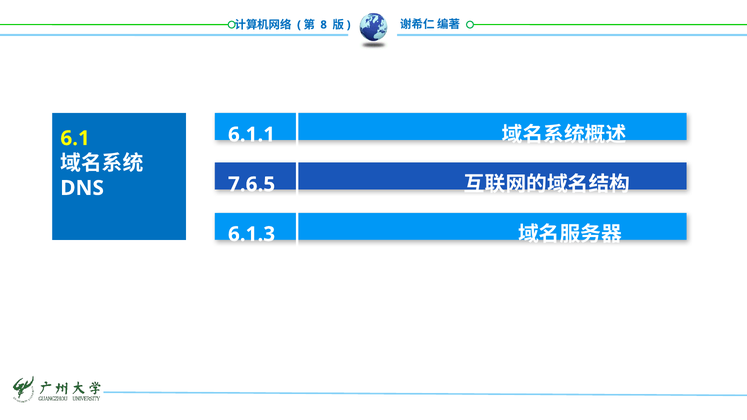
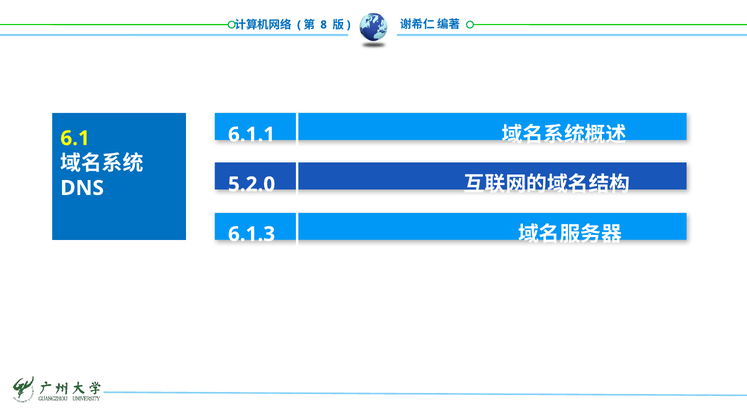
7.6.5: 7.6.5 -> 5.2.0
